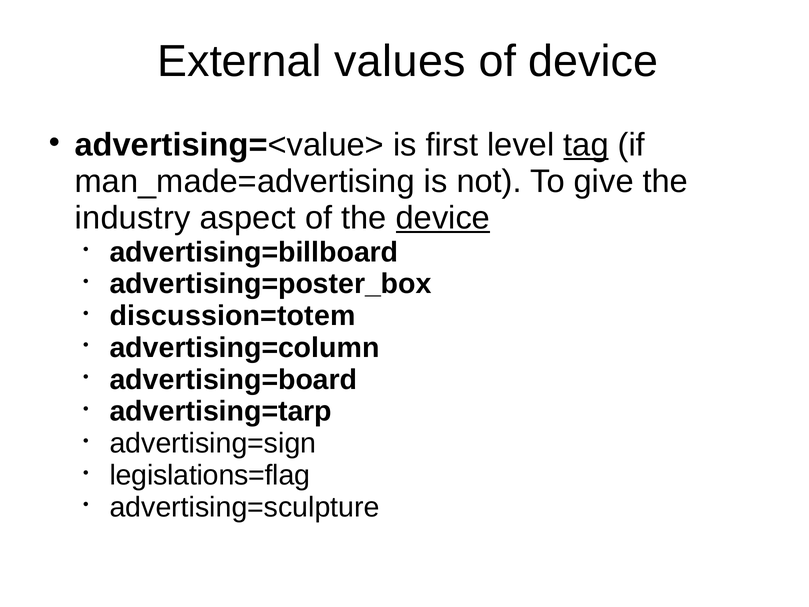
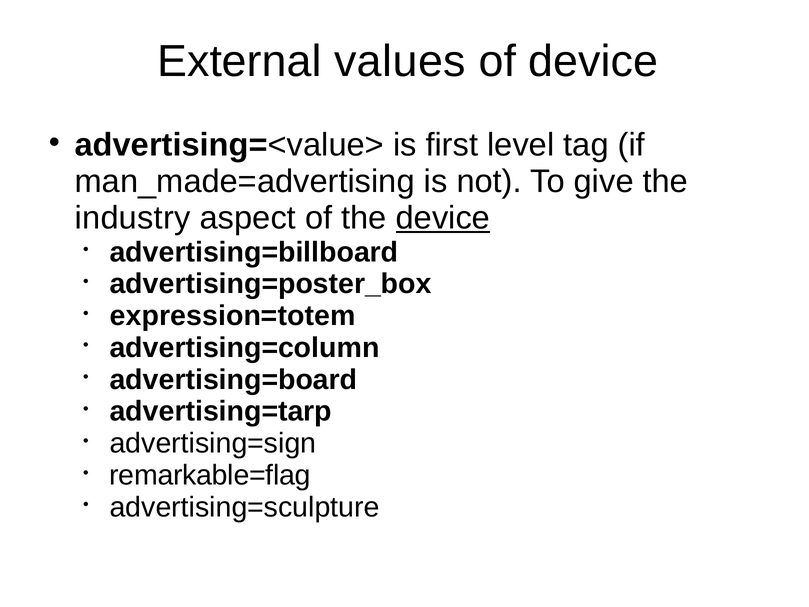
tag underline: present -> none
discussion=totem: discussion=totem -> expression=totem
legislations=flag: legislations=flag -> remarkable=flag
